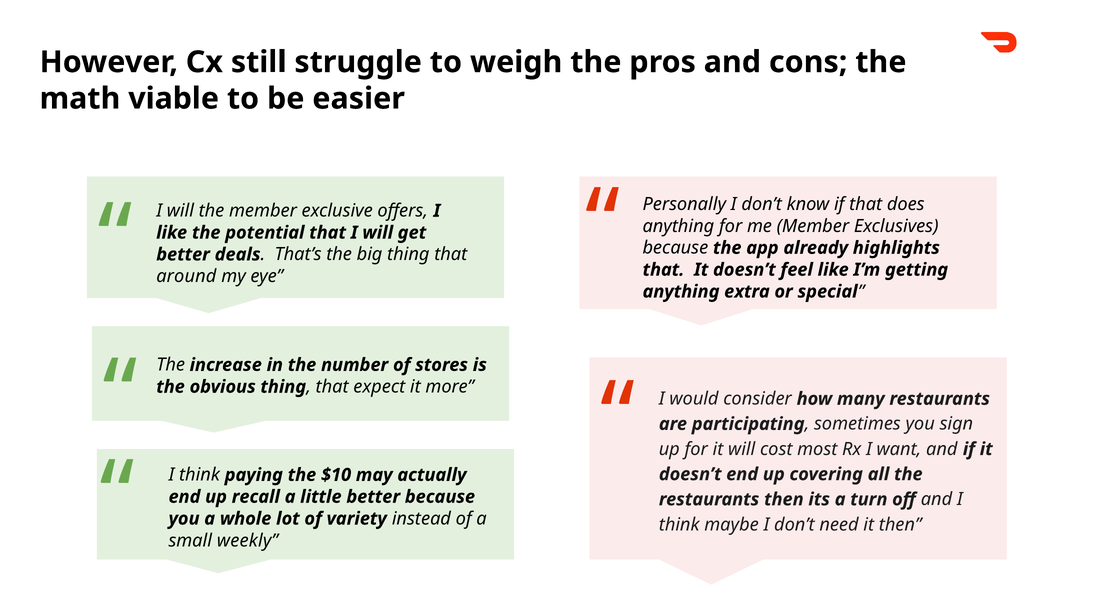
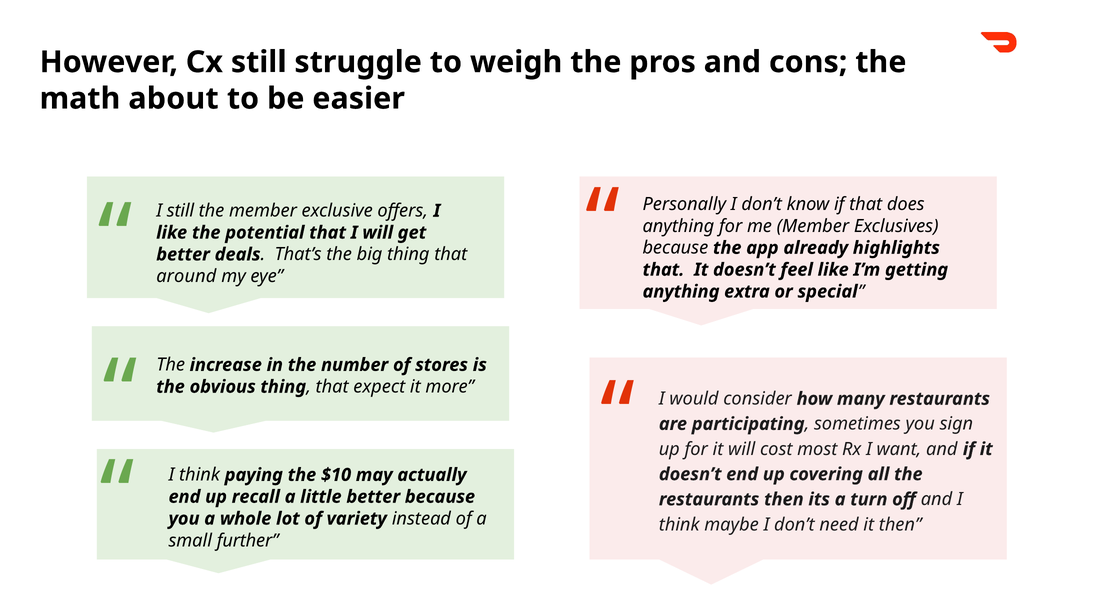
viable: viable -> about
will at (180, 211): will -> still
weekly: weekly -> further
